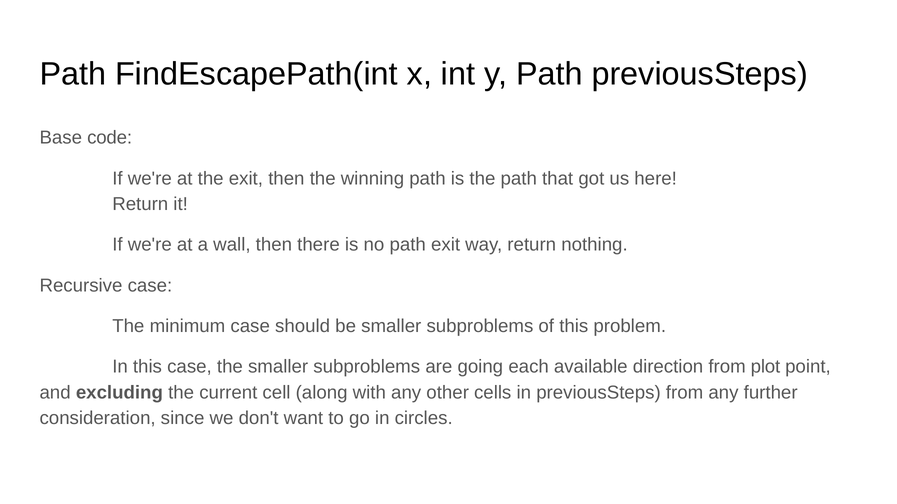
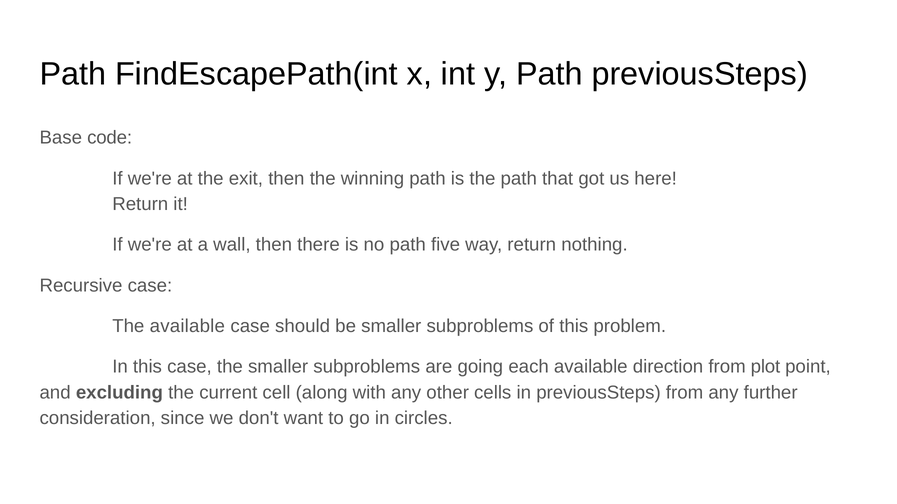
path exit: exit -> five
The minimum: minimum -> available
